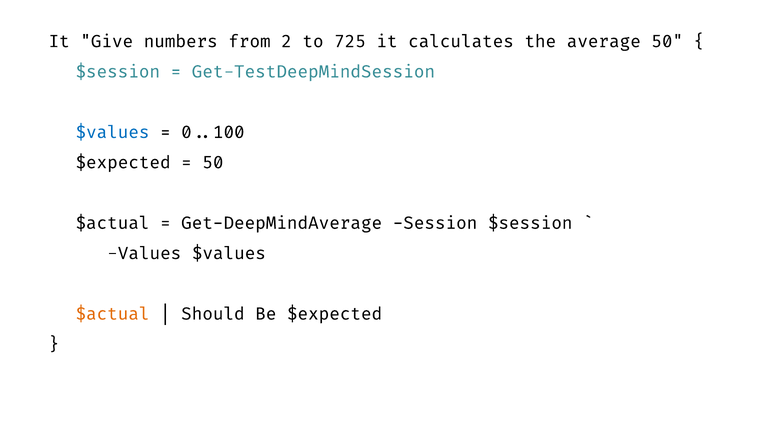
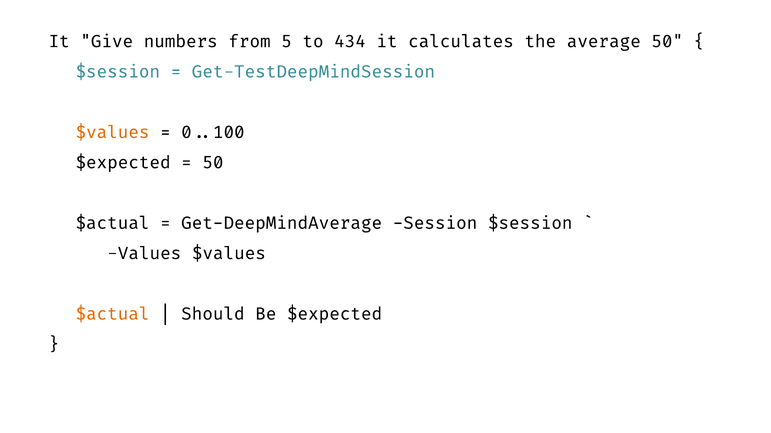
2: 2 -> 5
725: 725 -> 434
$values at (112, 132) colour: blue -> orange
